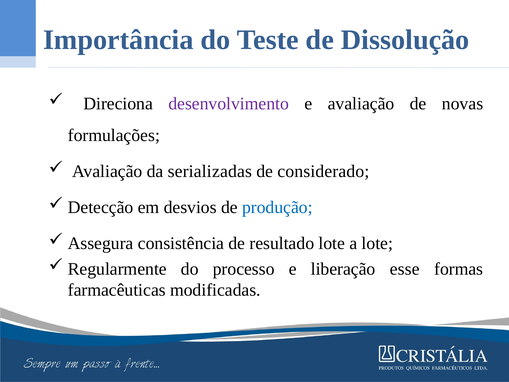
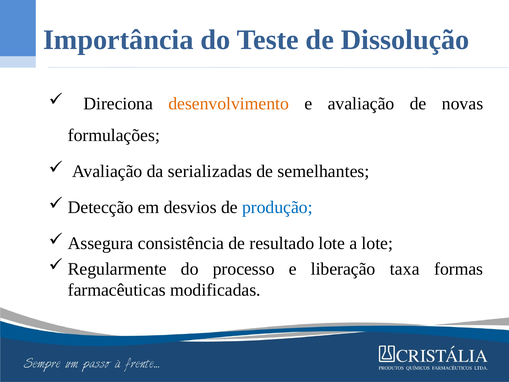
desenvolvimento colour: purple -> orange
considerado: considerado -> semelhantes
esse: esse -> taxa
